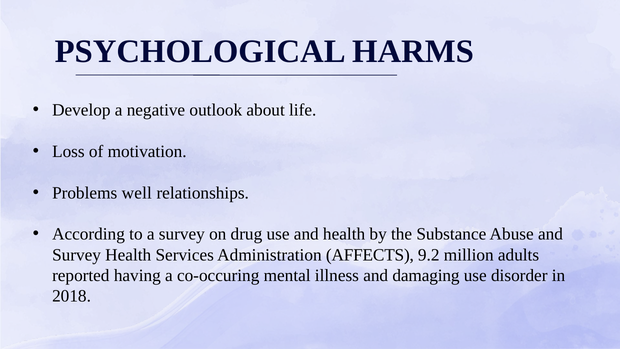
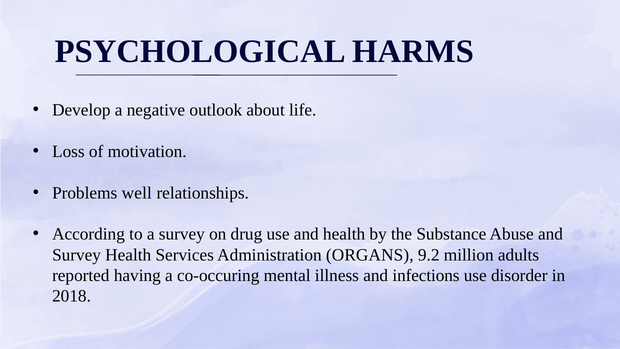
AFFECTS: AFFECTS -> ORGANS
damaging: damaging -> infections
